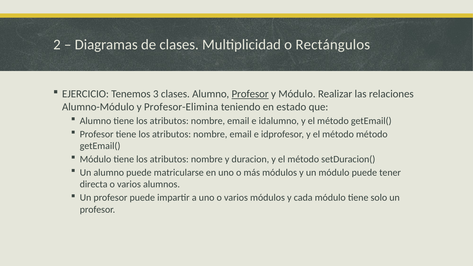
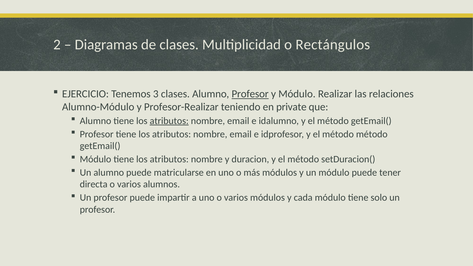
Profesor-Elimina: Profesor-Elimina -> Profesor-Realizar
estado: estado -> private
atributos at (169, 121) underline: none -> present
